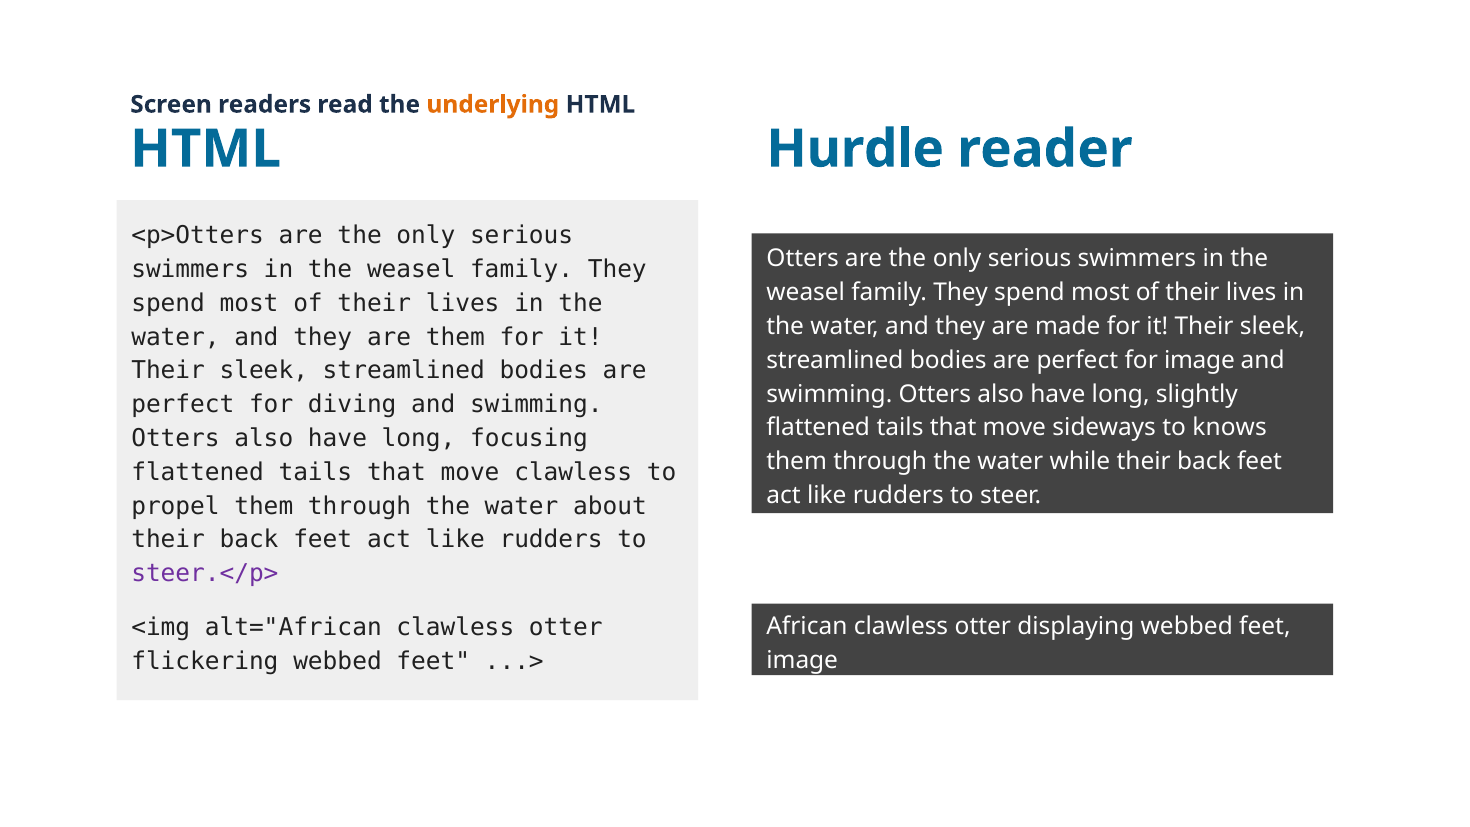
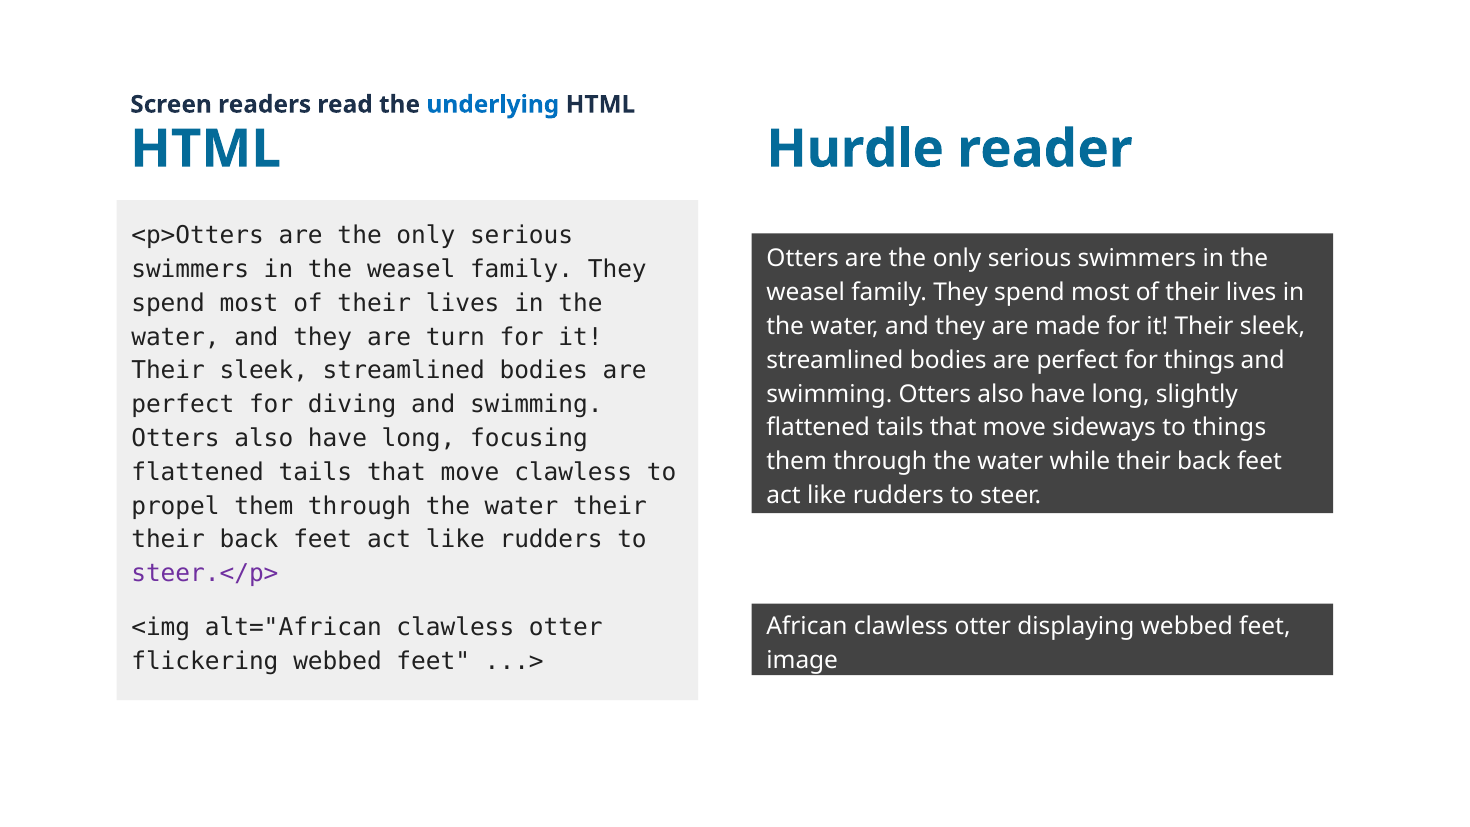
underlying colour: orange -> blue
are them: them -> turn
for image: image -> things
to knows: knows -> things
water about: about -> their
